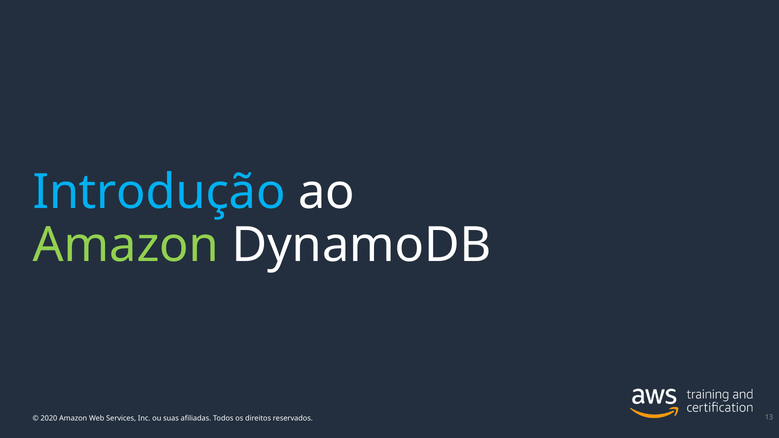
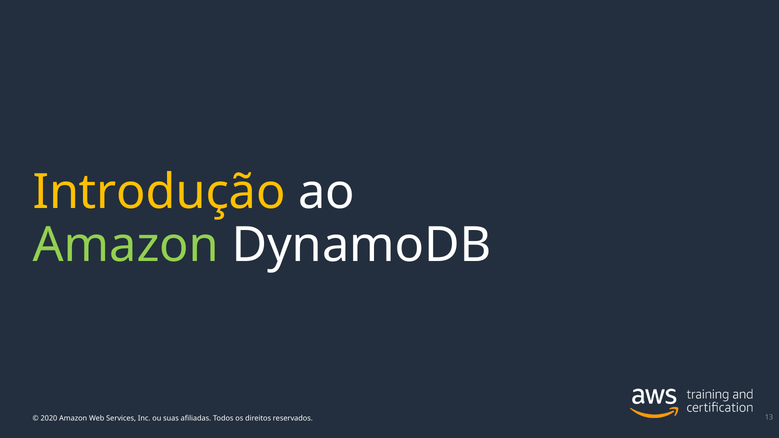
Introdução colour: light blue -> yellow
